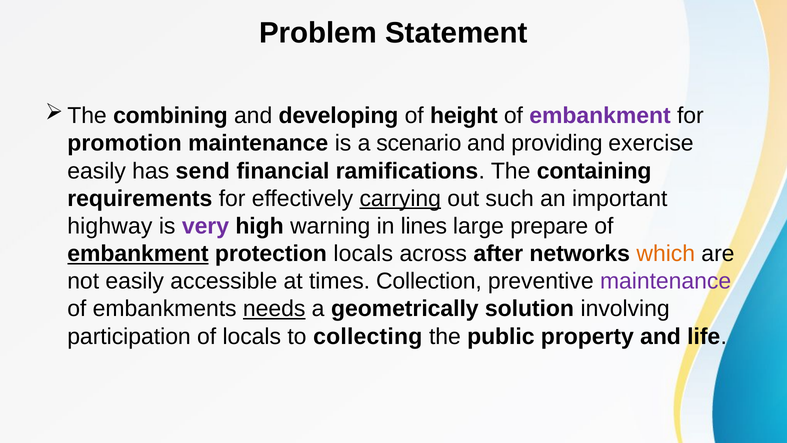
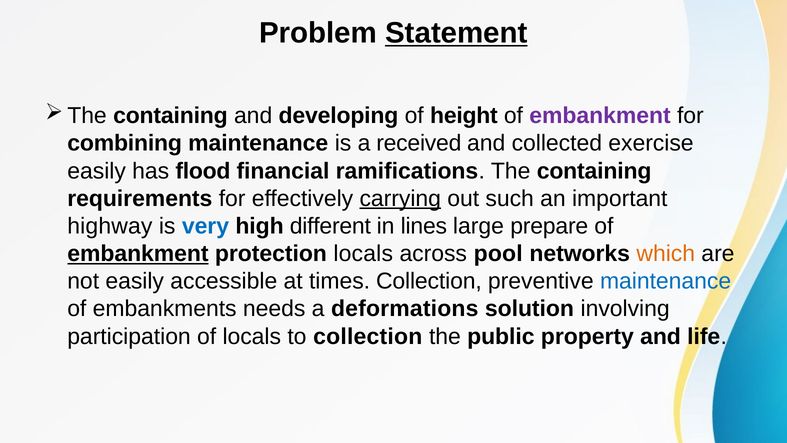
Statement underline: none -> present
combining at (170, 116): combining -> containing
promotion: promotion -> combining
scenario: scenario -> received
providing: providing -> collected
send: send -> flood
very colour: purple -> blue
warning: warning -> different
after: after -> pool
maintenance at (666, 281) colour: purple -> blue
needs underline: present -> none
geometrically: geometrically -> deformations
to collecting: collecting -> collection
